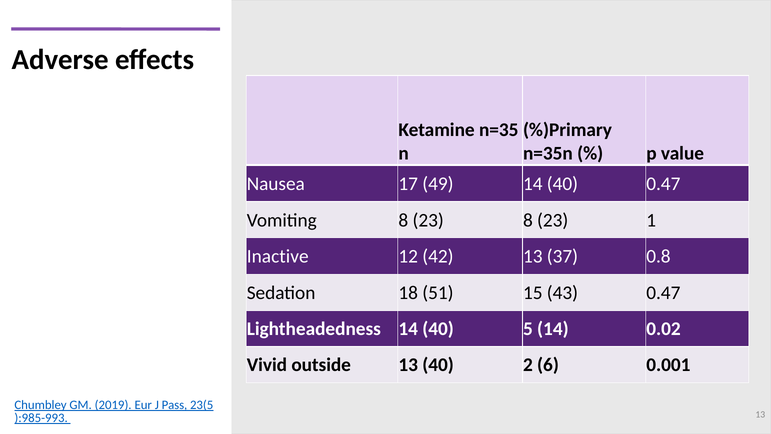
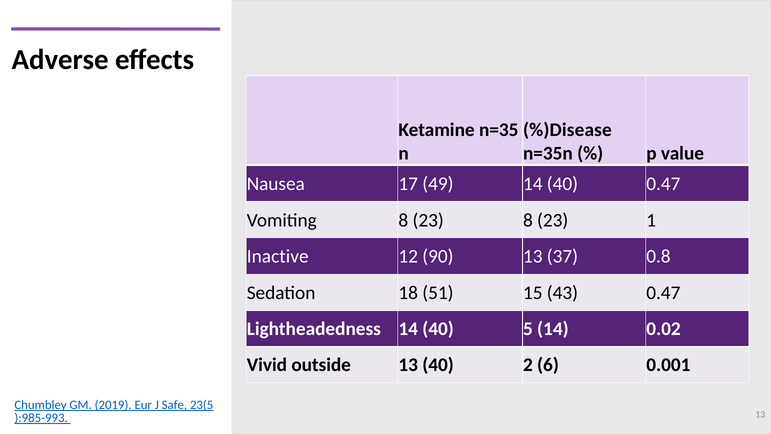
%)Primary: %)Primary -> %)Disease
42: 42 -> 90
Pass: Pass -> Safe
